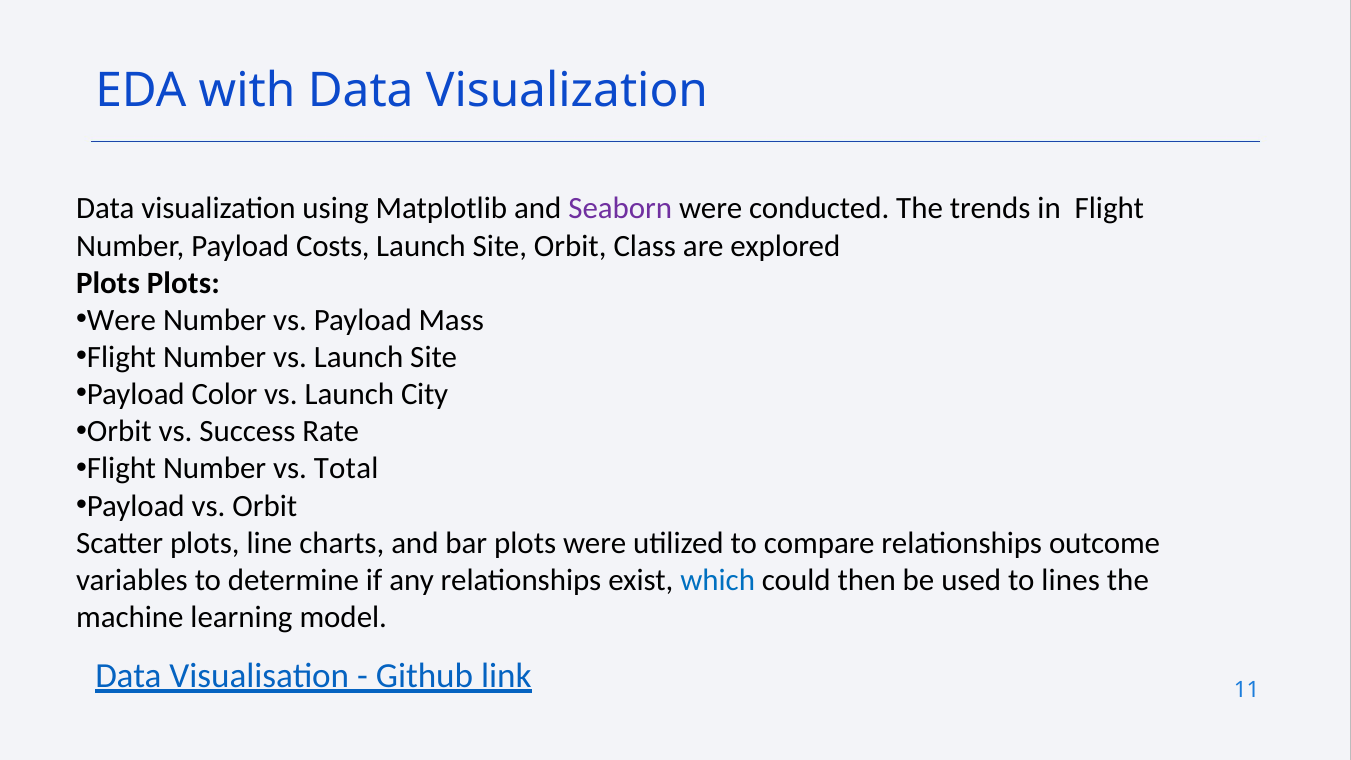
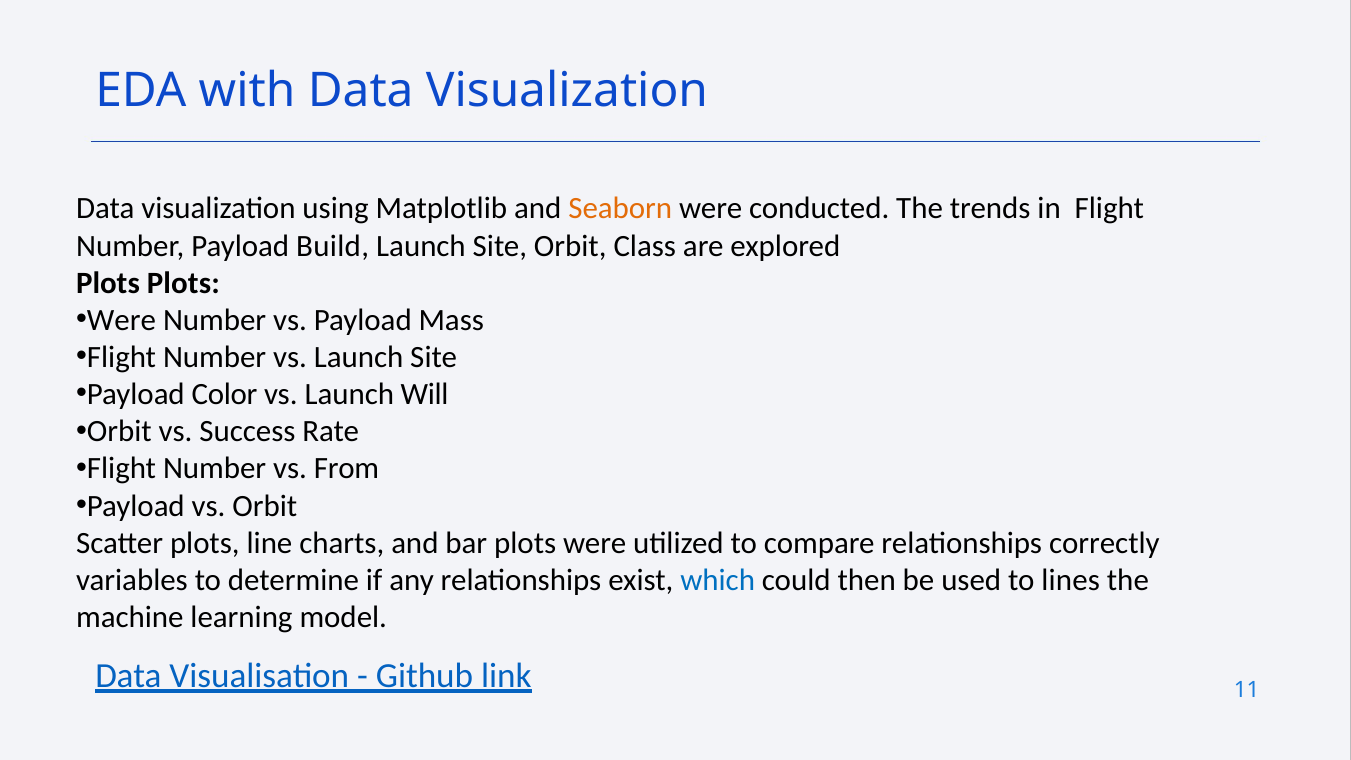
Seaborn colour: purple -> orange
Costs: Costs -> Build
City: City -> Will
Total: Total -> From
outcome: outcome -> correctly
